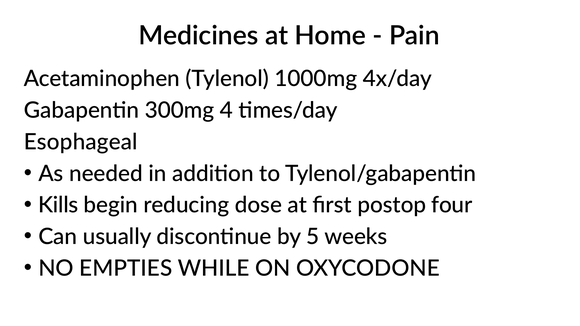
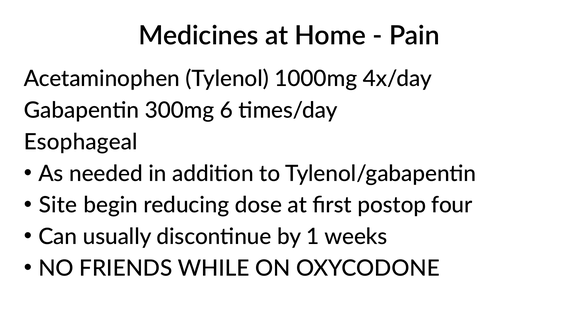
4: 4 -> 6
Kills: Kills -> Site
5: 5 -> 1
EMPTIES: EMPTIES -> FRIENDS
